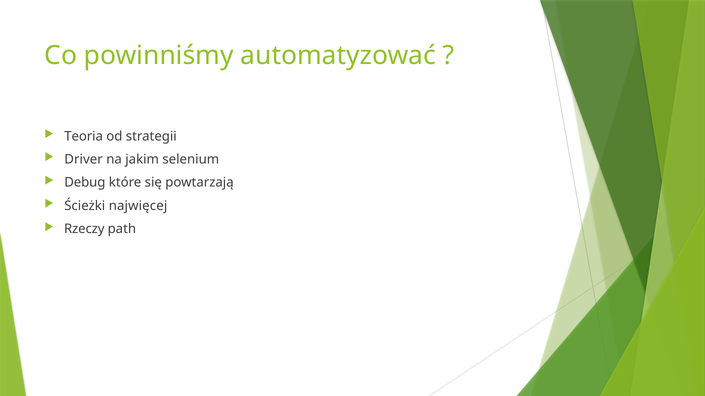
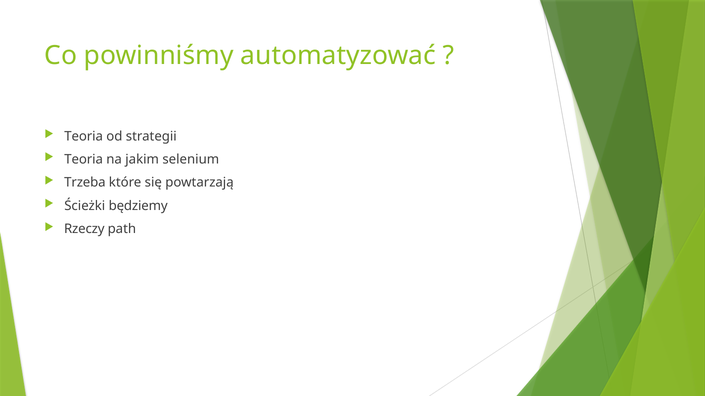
Driver at (84, 160): Driver -> Teoria
Debug: Debug -> Trzeba
najwięcej: najwięcej -> będziemy
